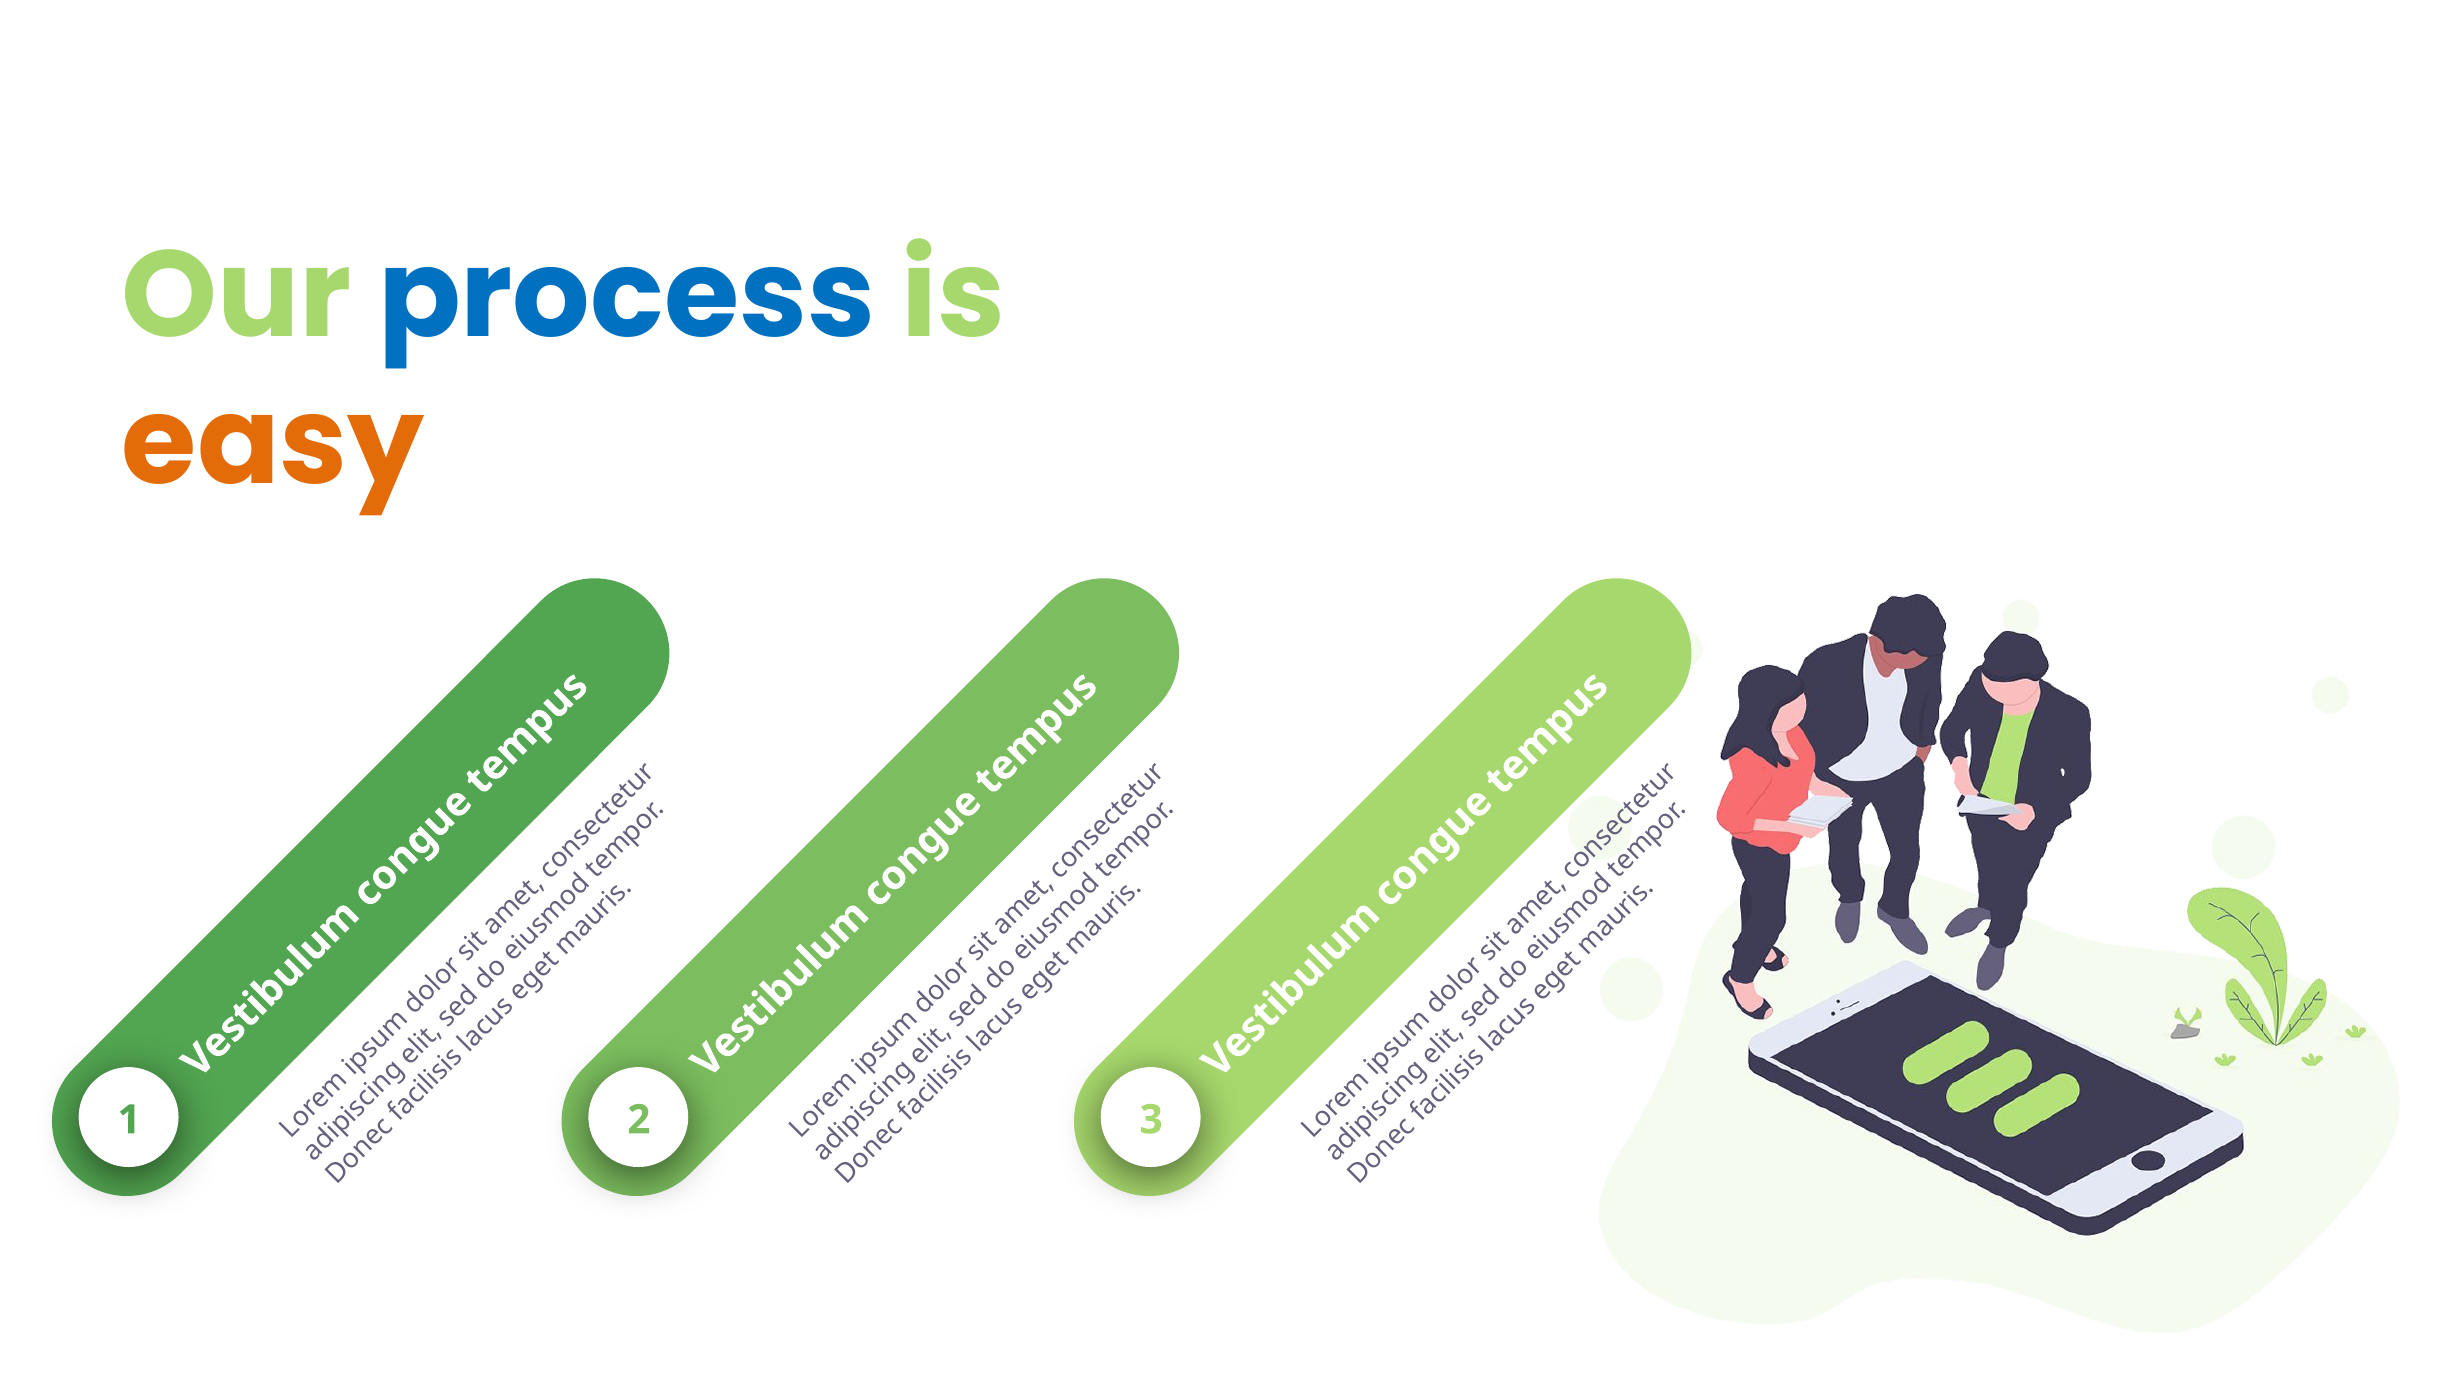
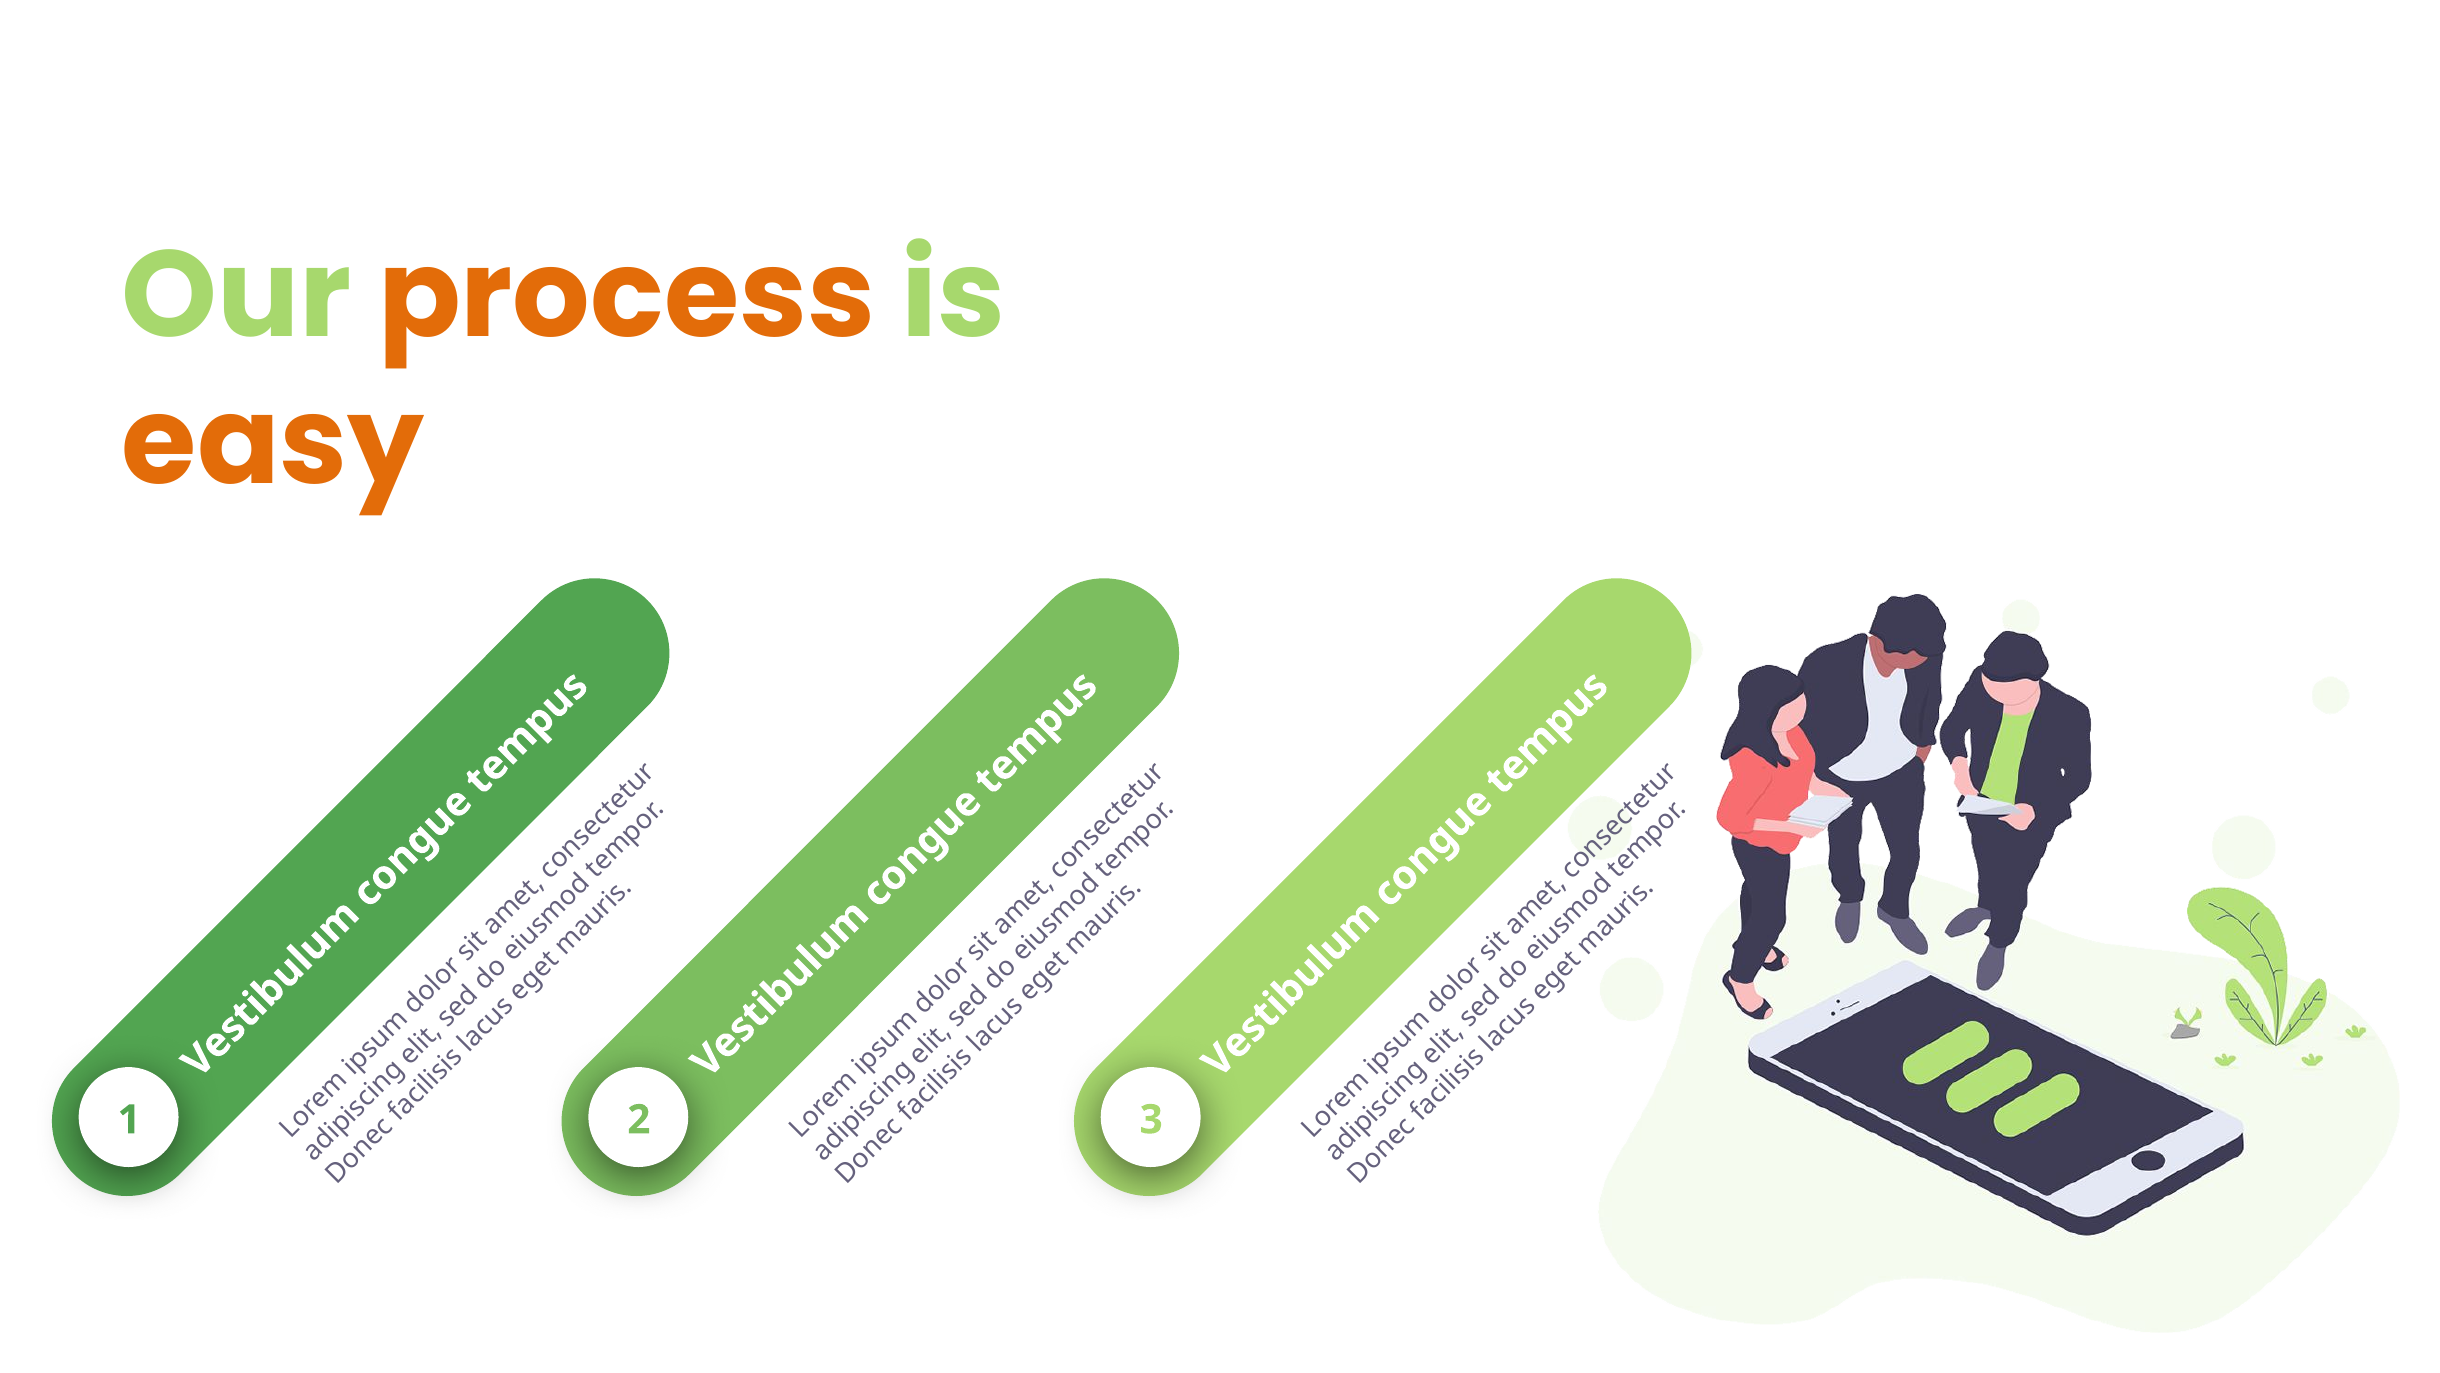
process colour: blue -> orange
